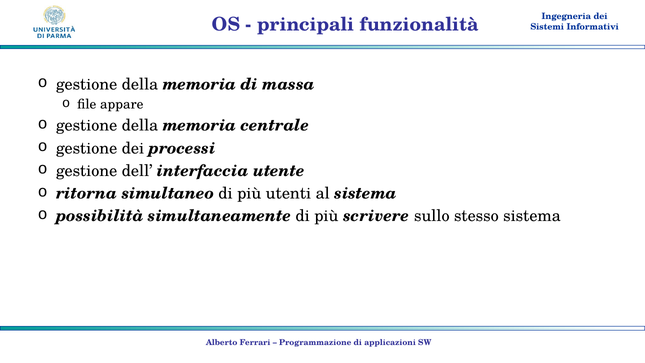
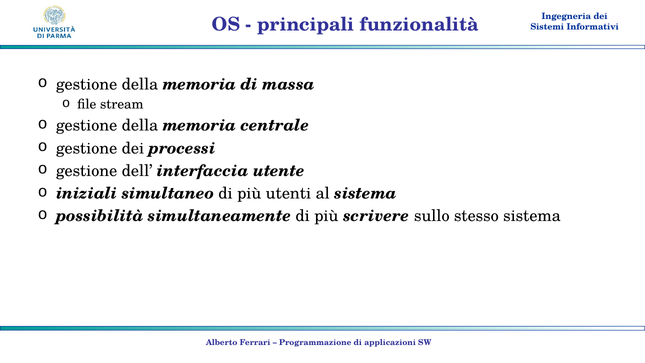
appare: appare -> stream
ritorna: ritorna -> iniziali
